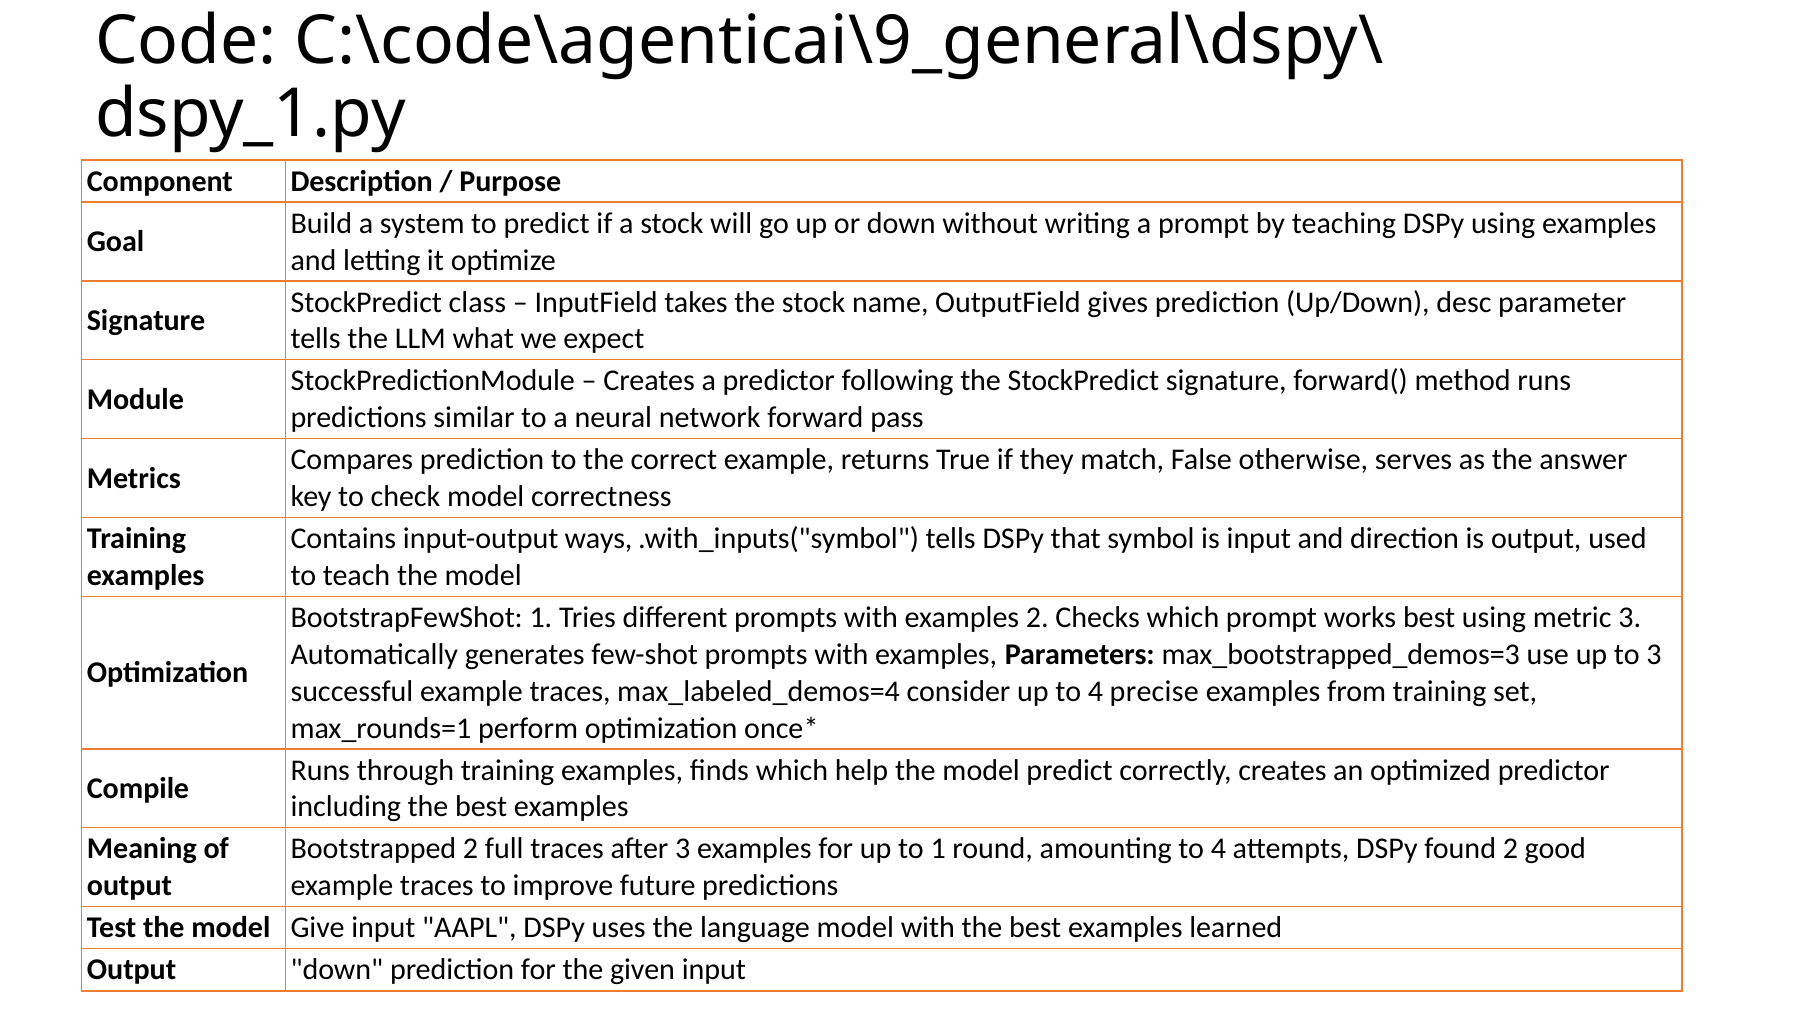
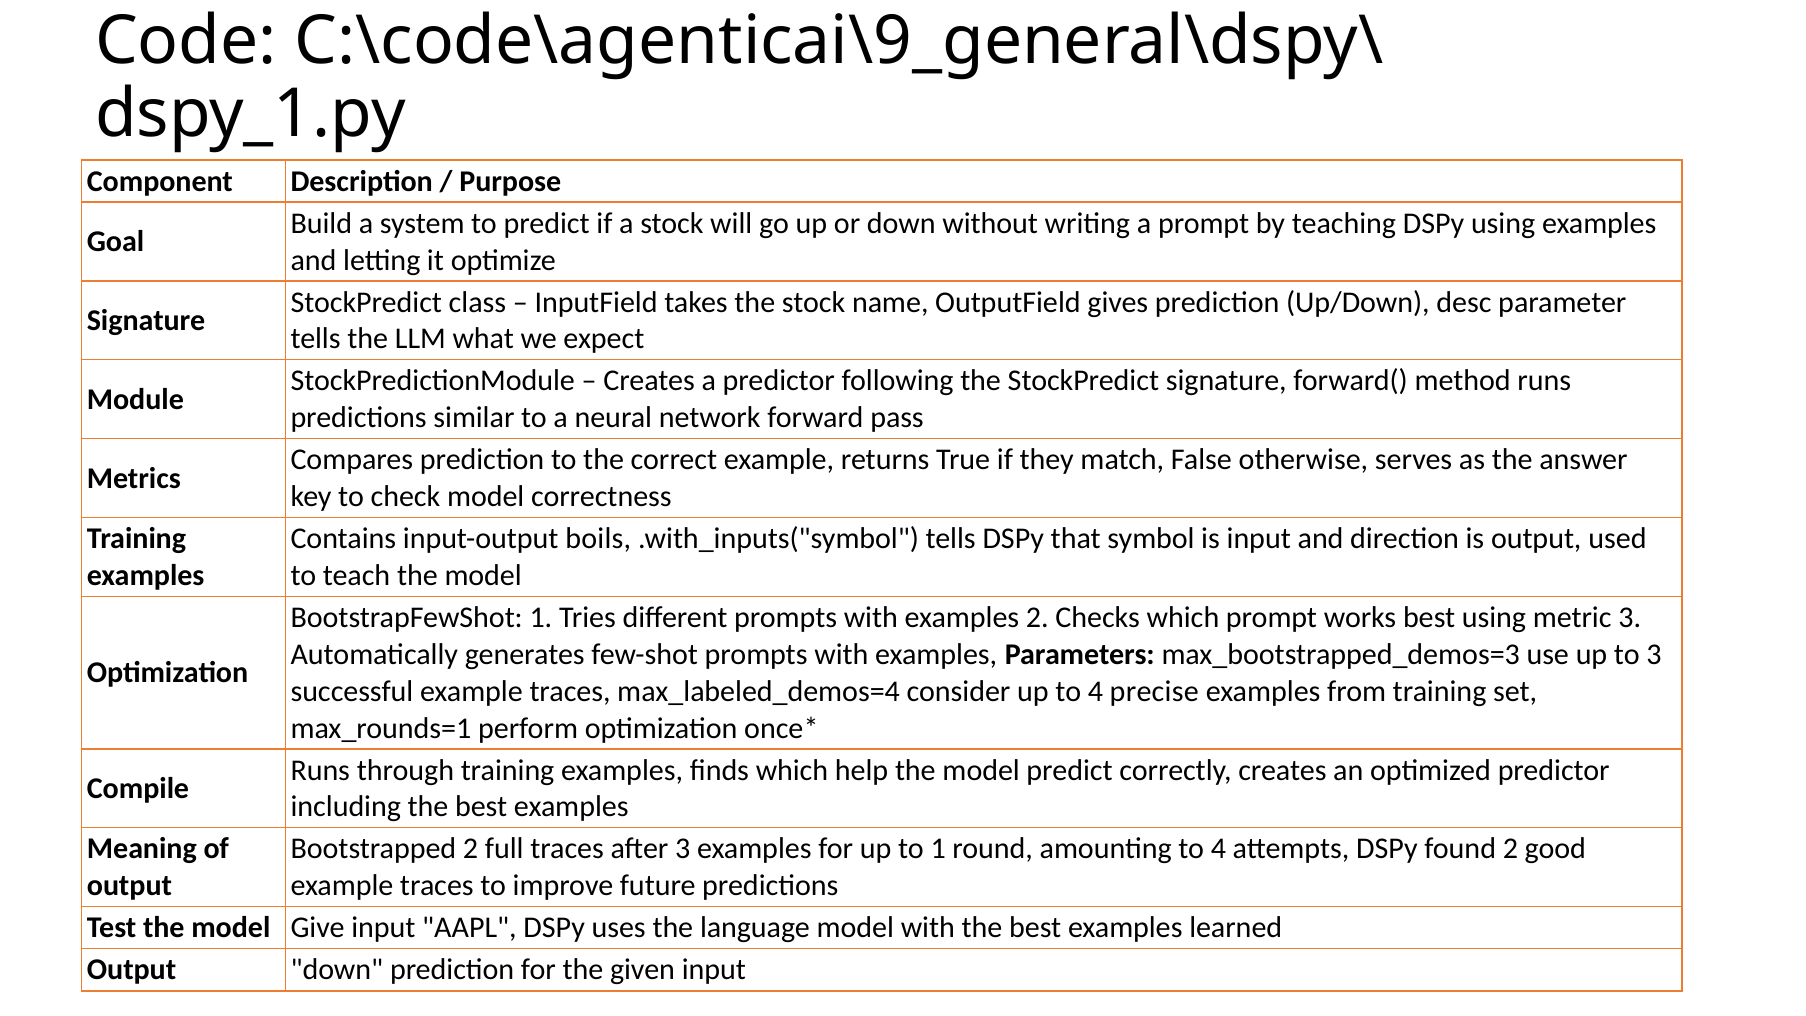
ways: ways -> boils
